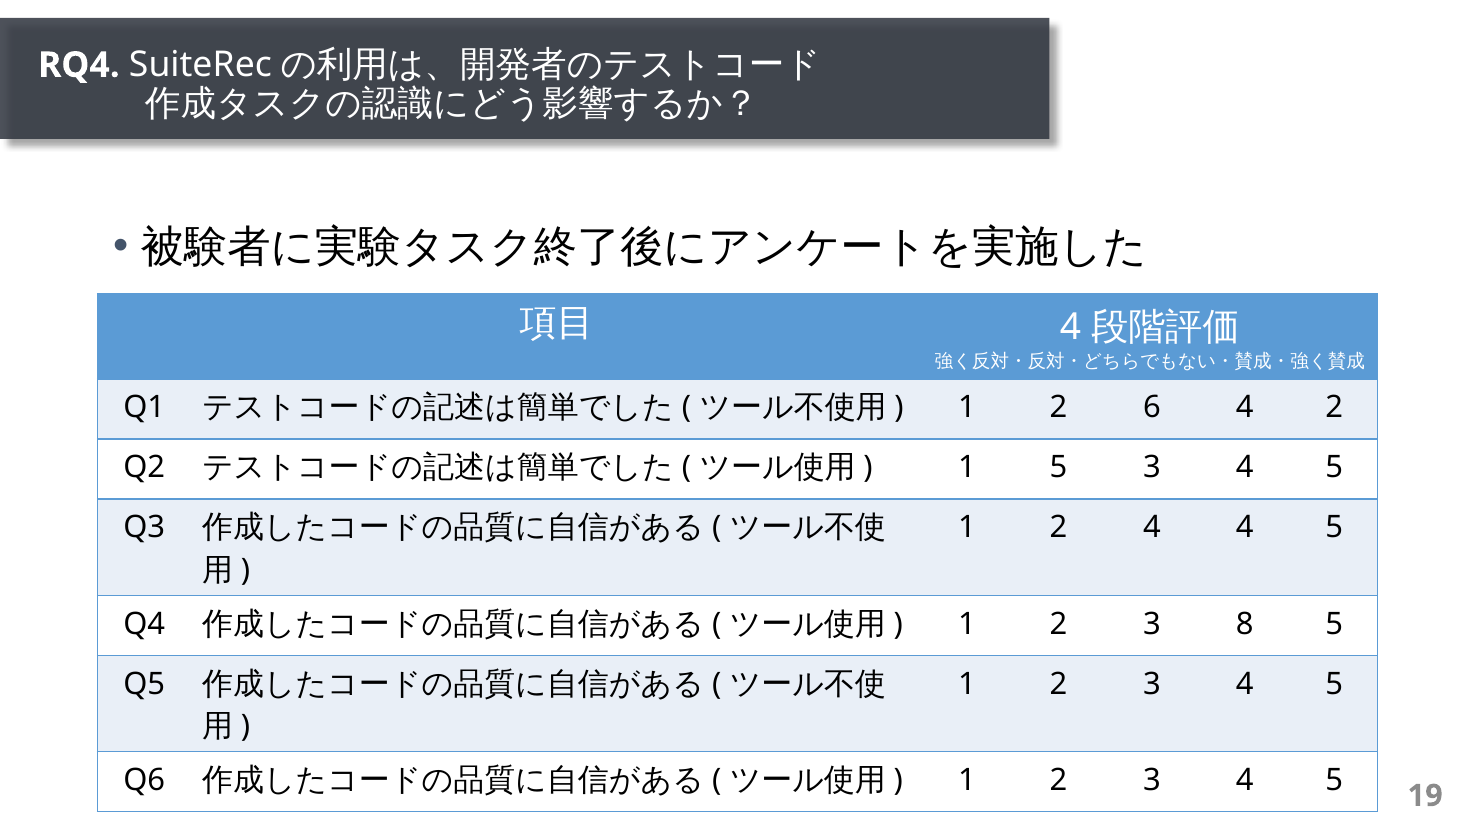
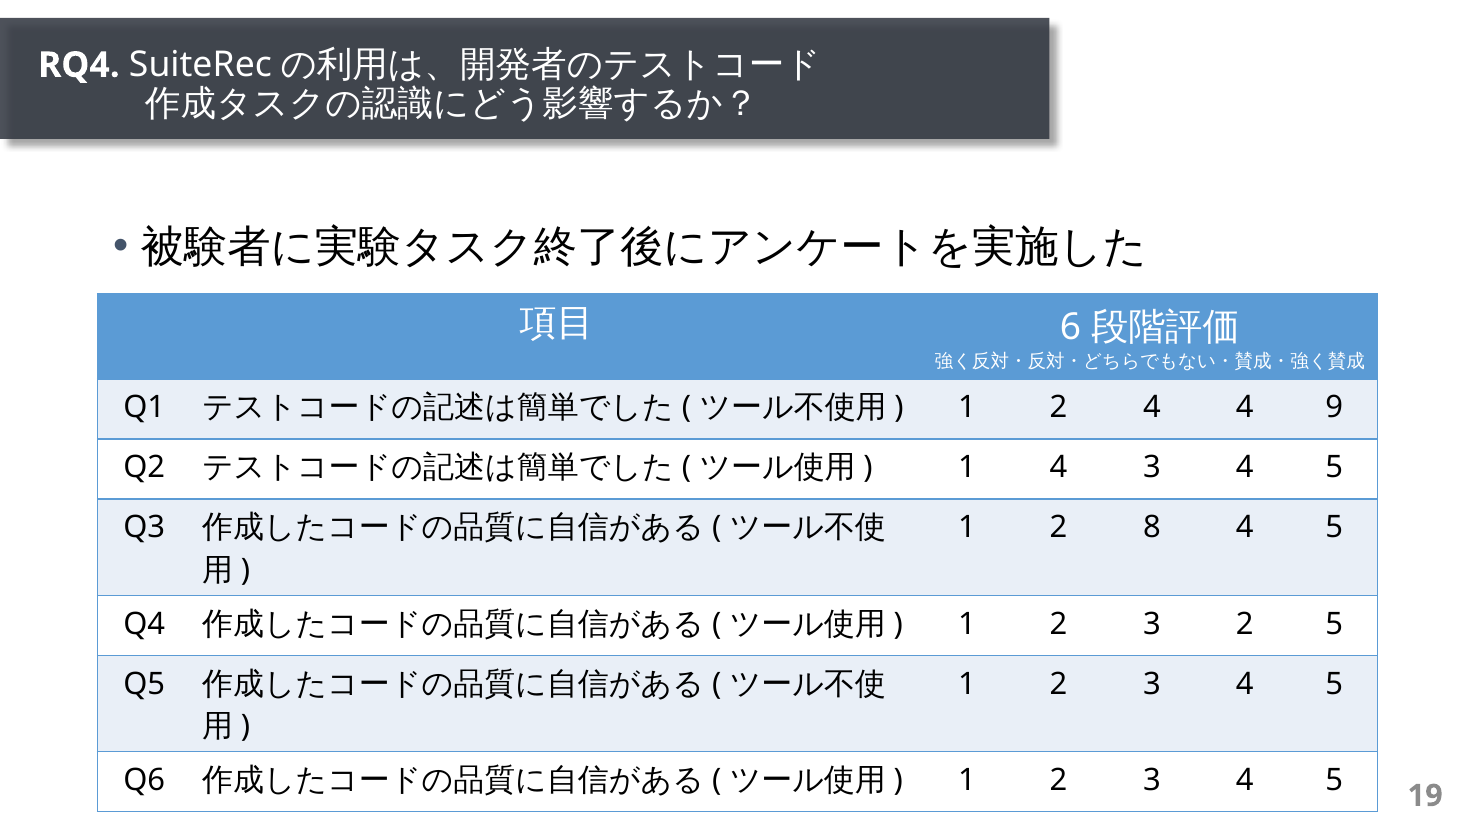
4 at (1071, 327): 4 -> 6
2 6: 6 -> 4
4 2: 2 -> 9
1 5: 5 -> 4
2 4: 4 -> 8
3 8: 8 -> 2
